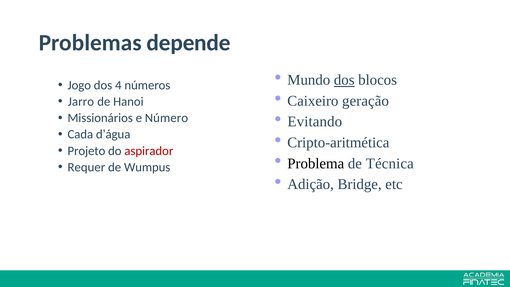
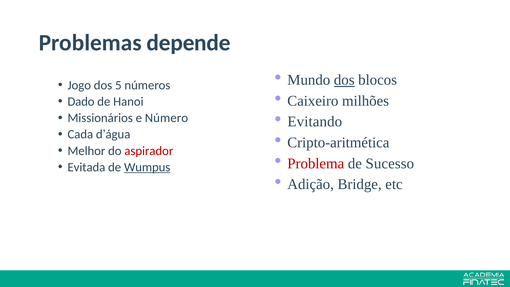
4: 4 -> 5
geração: geração -> milhões
Jarro: Jarro -> Dado
Projeto: Projeto -> Melhor
Problema colour: black -> red
Técnica: Técnica -> Sucesso
Requer: Requer -> Evitada
Wumpus underline: none -> present
